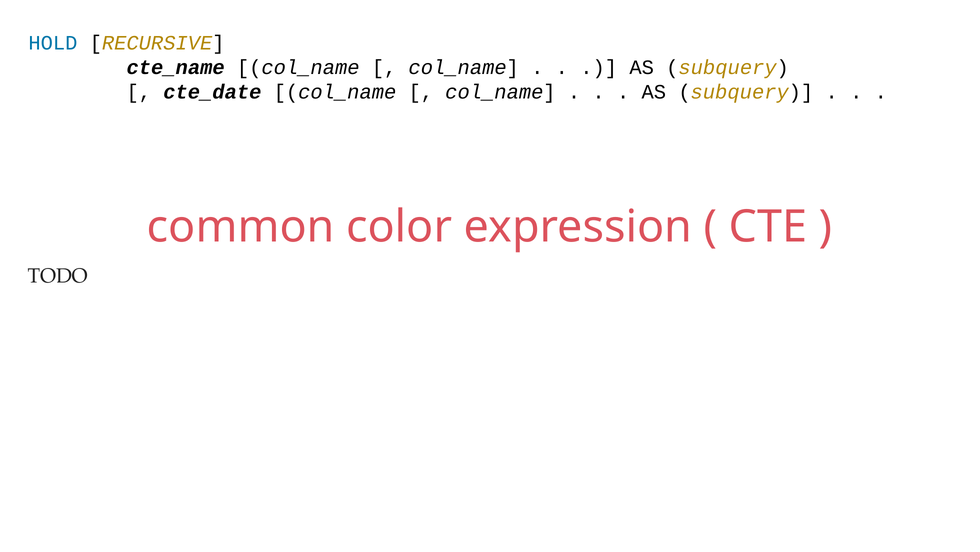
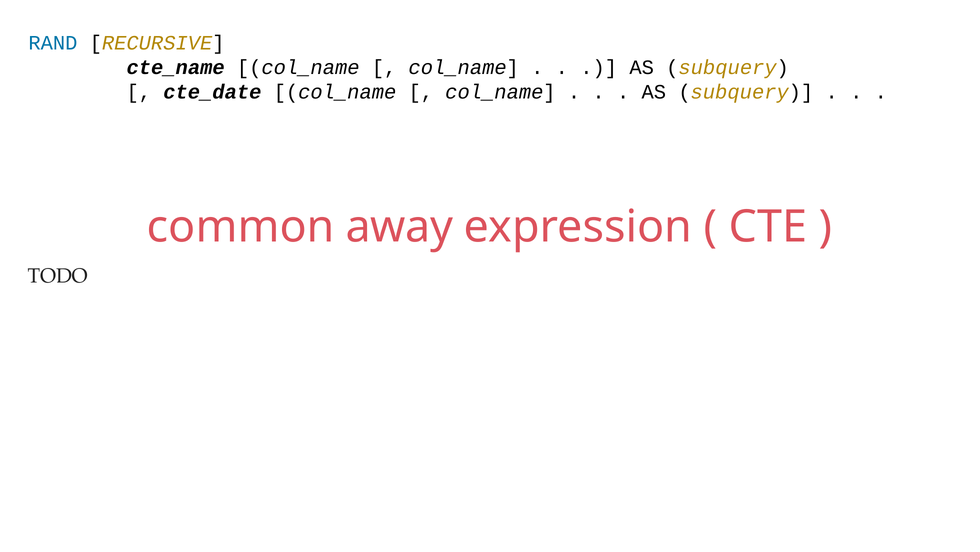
HOLD: HOLD -> RAND
color: color -> away
